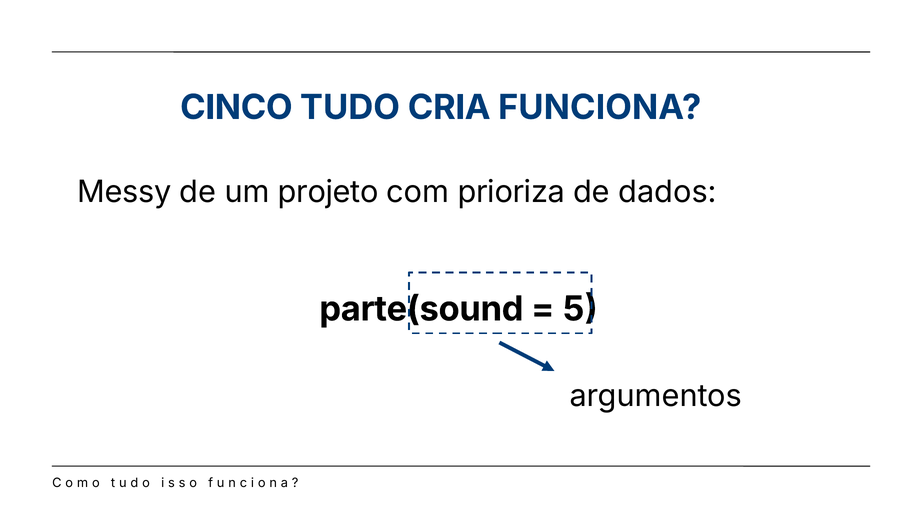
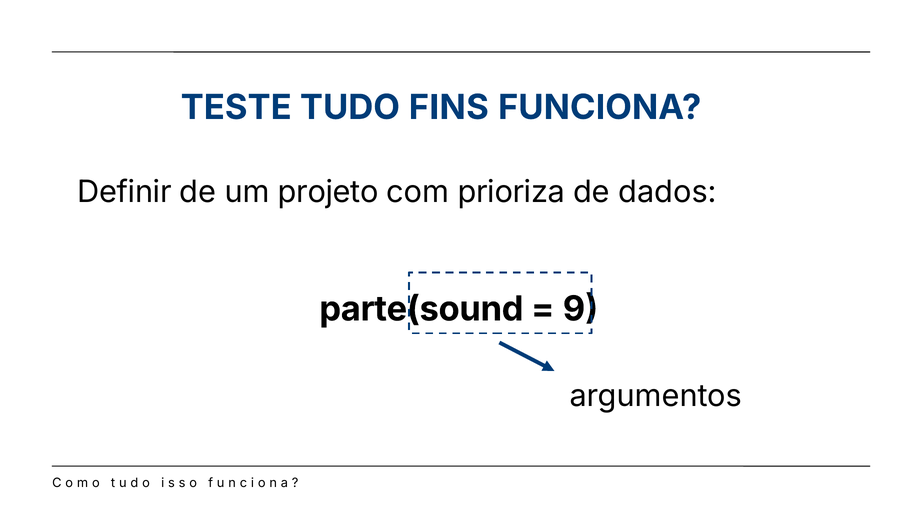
CINCO: CINCO -> TESTE
CRIA: CRIA -> FINS
Messy: Messy -> Definir
5: 5 -> 9
